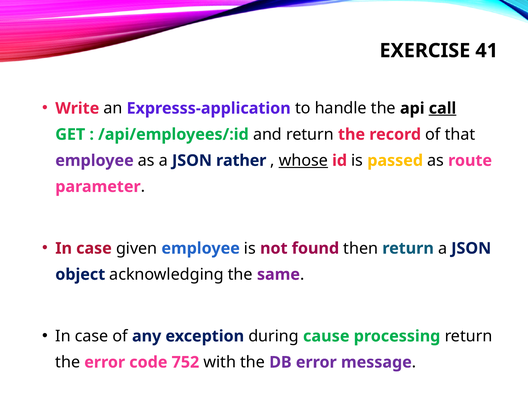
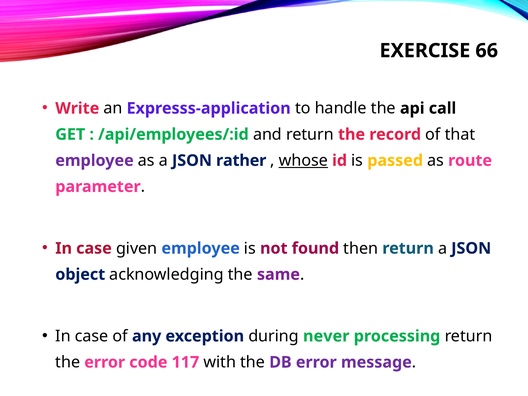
41: 41 -> 66
call underline: present -> none
cause: cause -> never
752: 752 -> 117
